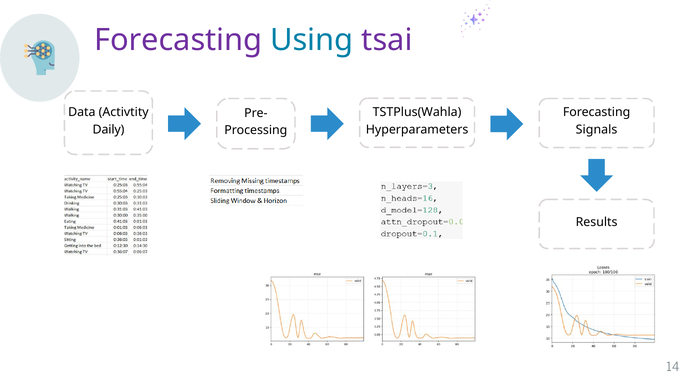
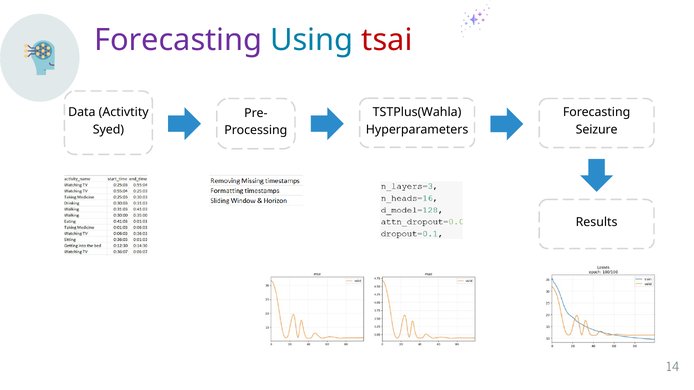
tsai colour: purple -> red
Daily: Daily -> Syed
Signals: Signals -> Seizure
